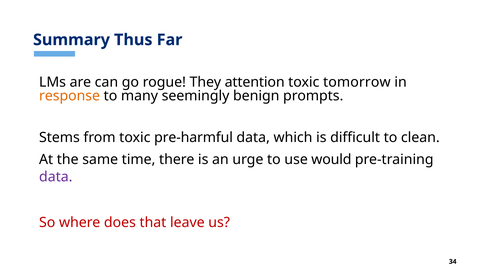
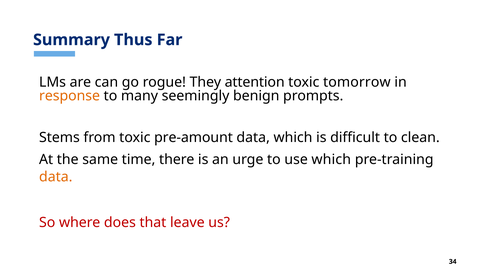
pre-harmful: pre-harmful -> pre-amount
use would: would -> which
data at (56, 177) colour: purple -> orange
